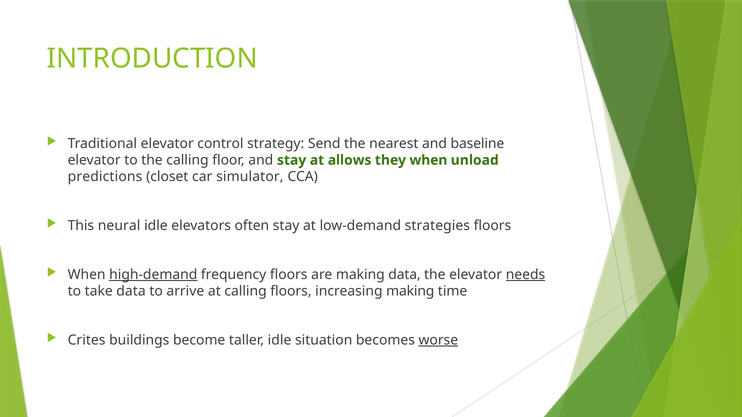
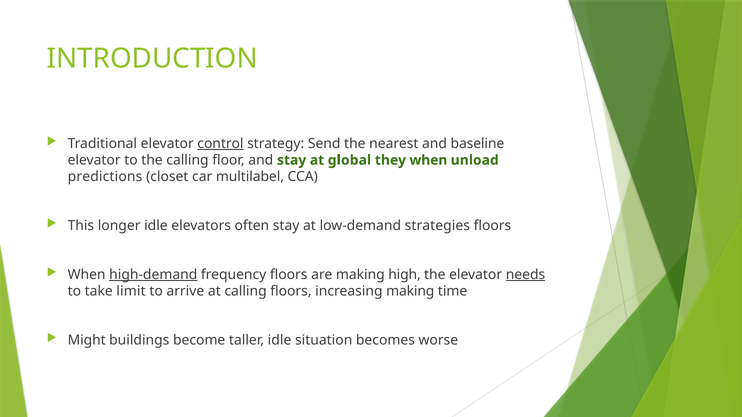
control underline: none -> present
allows: allows -> global
simulator: simulator -> multilabel
neural: neural -> longer
making data: data -> high
take data: data -> limit
Crites: Crites -> Might
worse underline: present -> none
